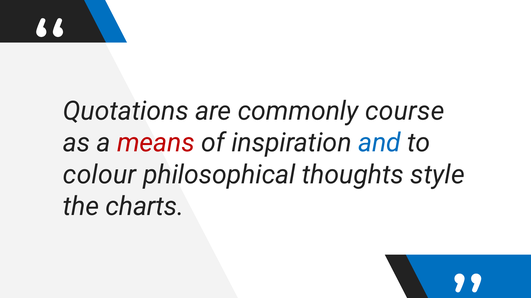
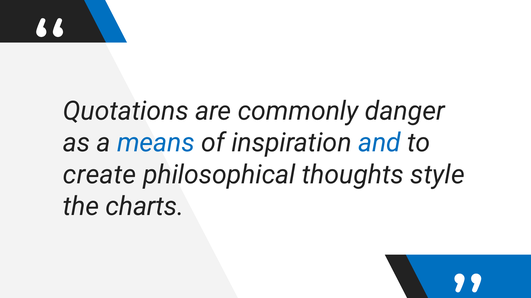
course: course -> danger
means colour: red -> blue
colour: colour -> create
